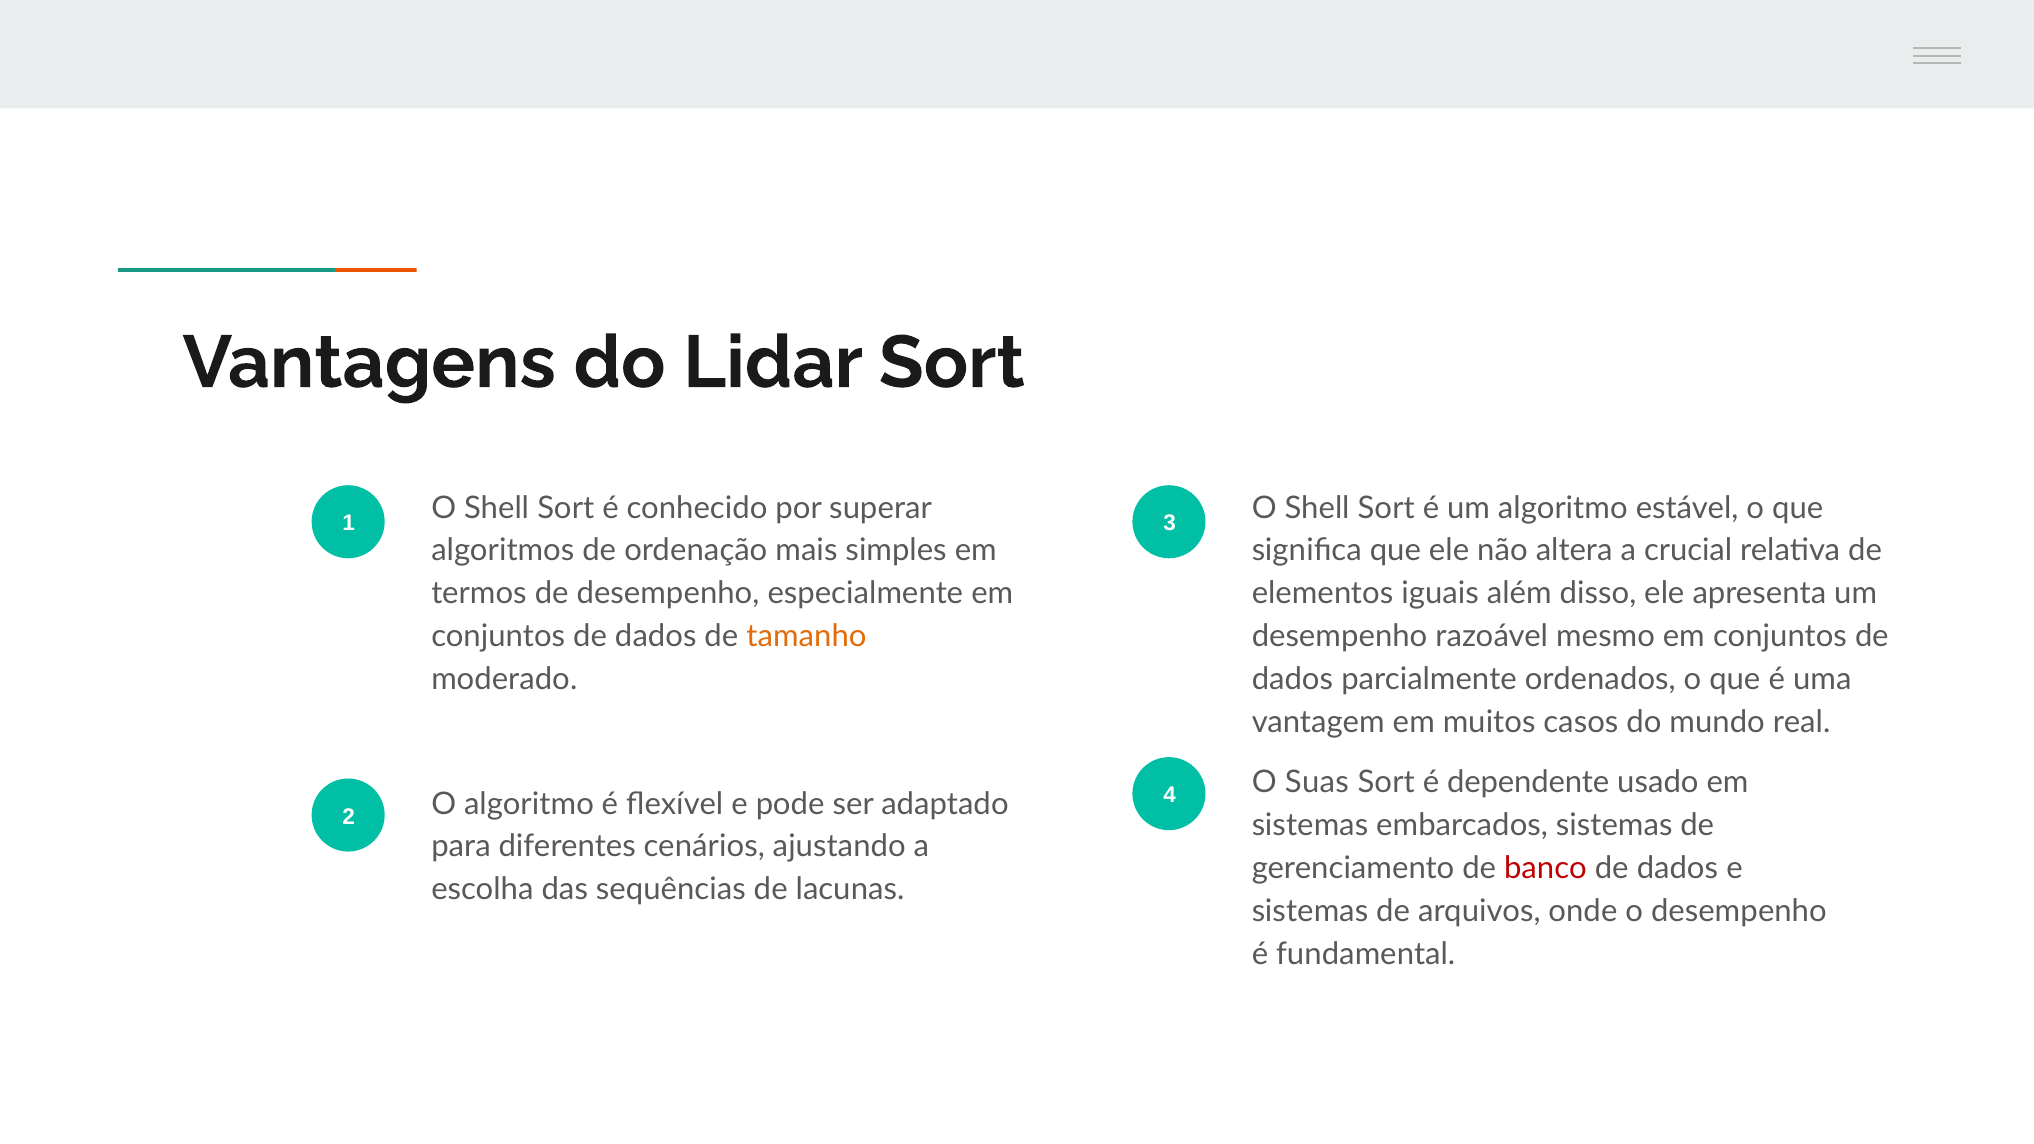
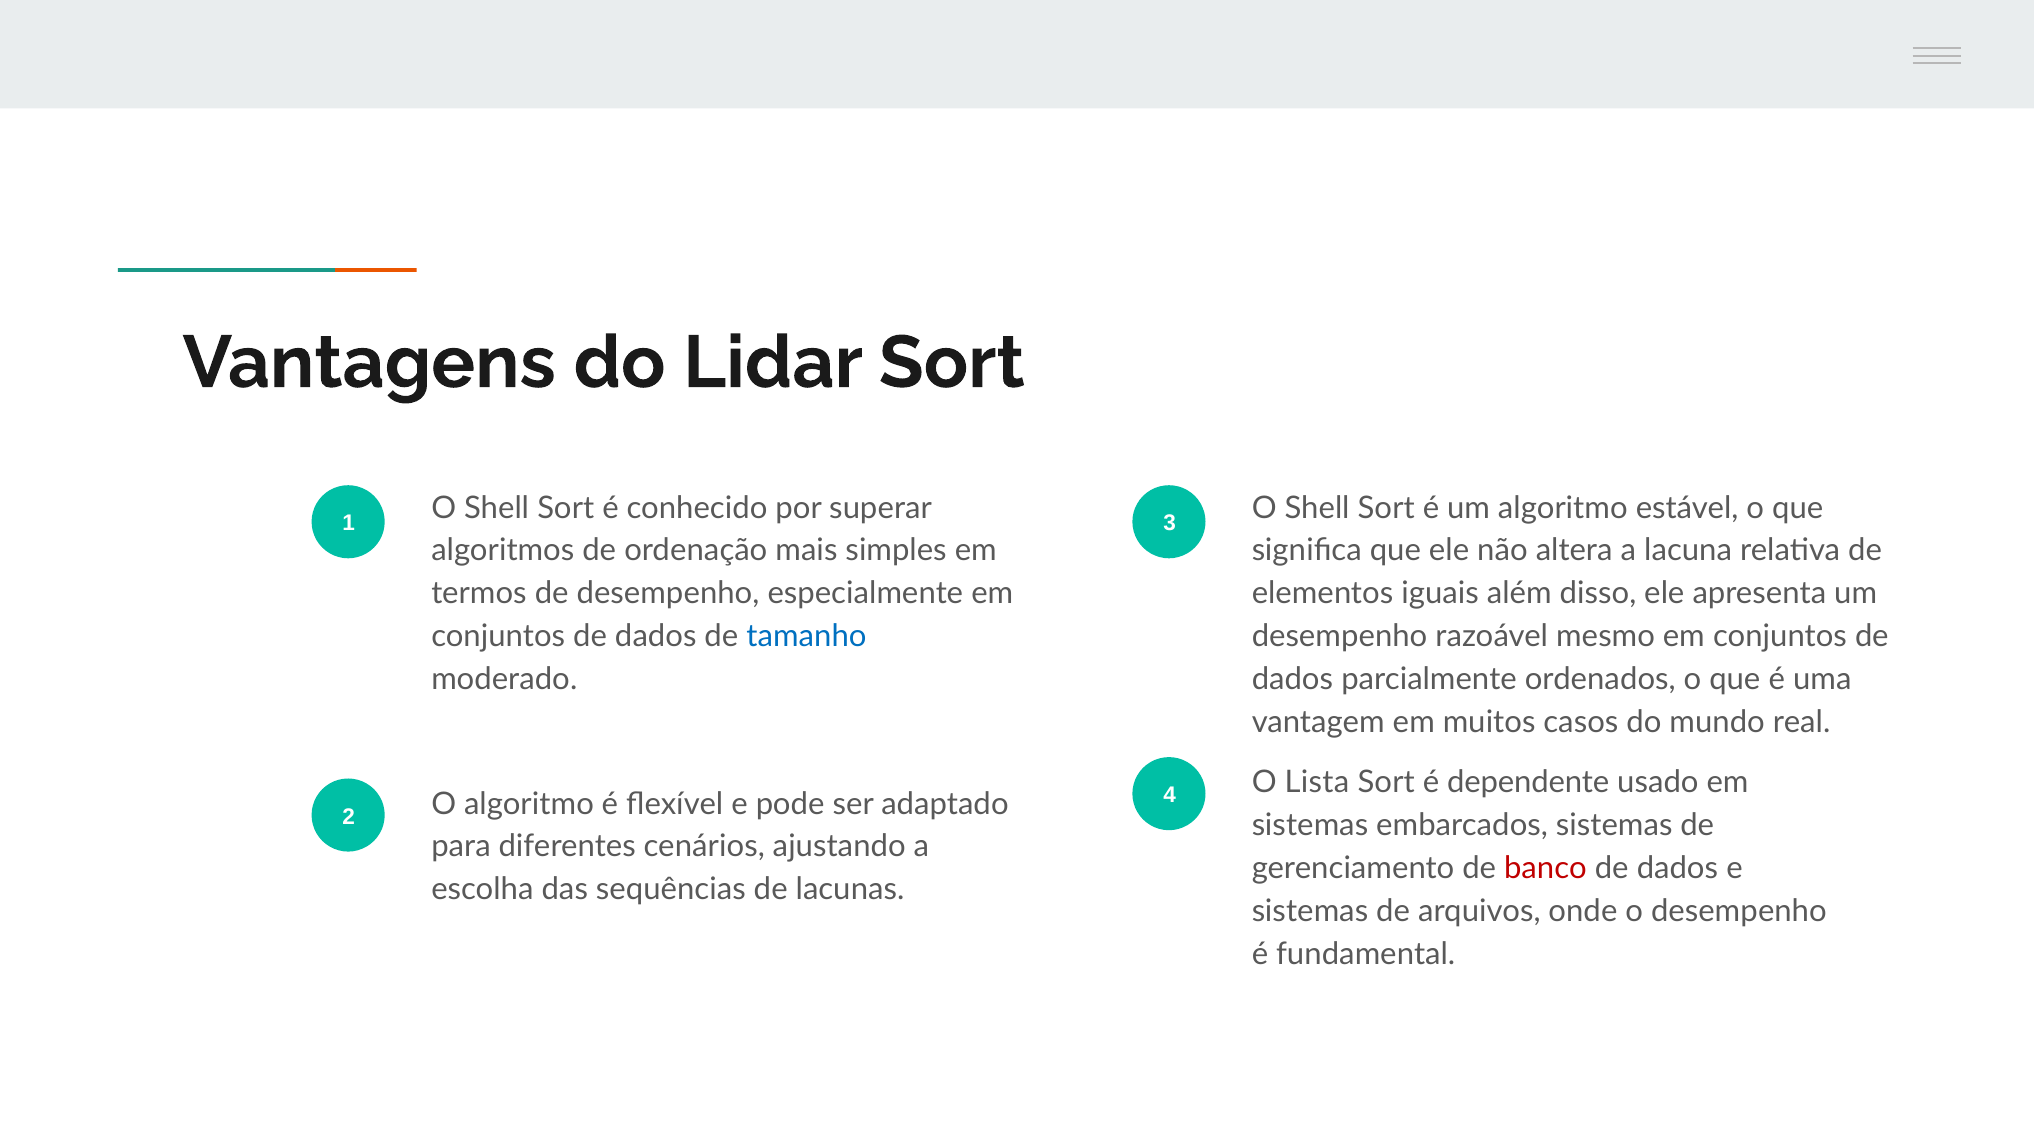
crucial: crucial -> lacuna
tamanho colour: orange -> blue
Suas: Suas -> Lista
